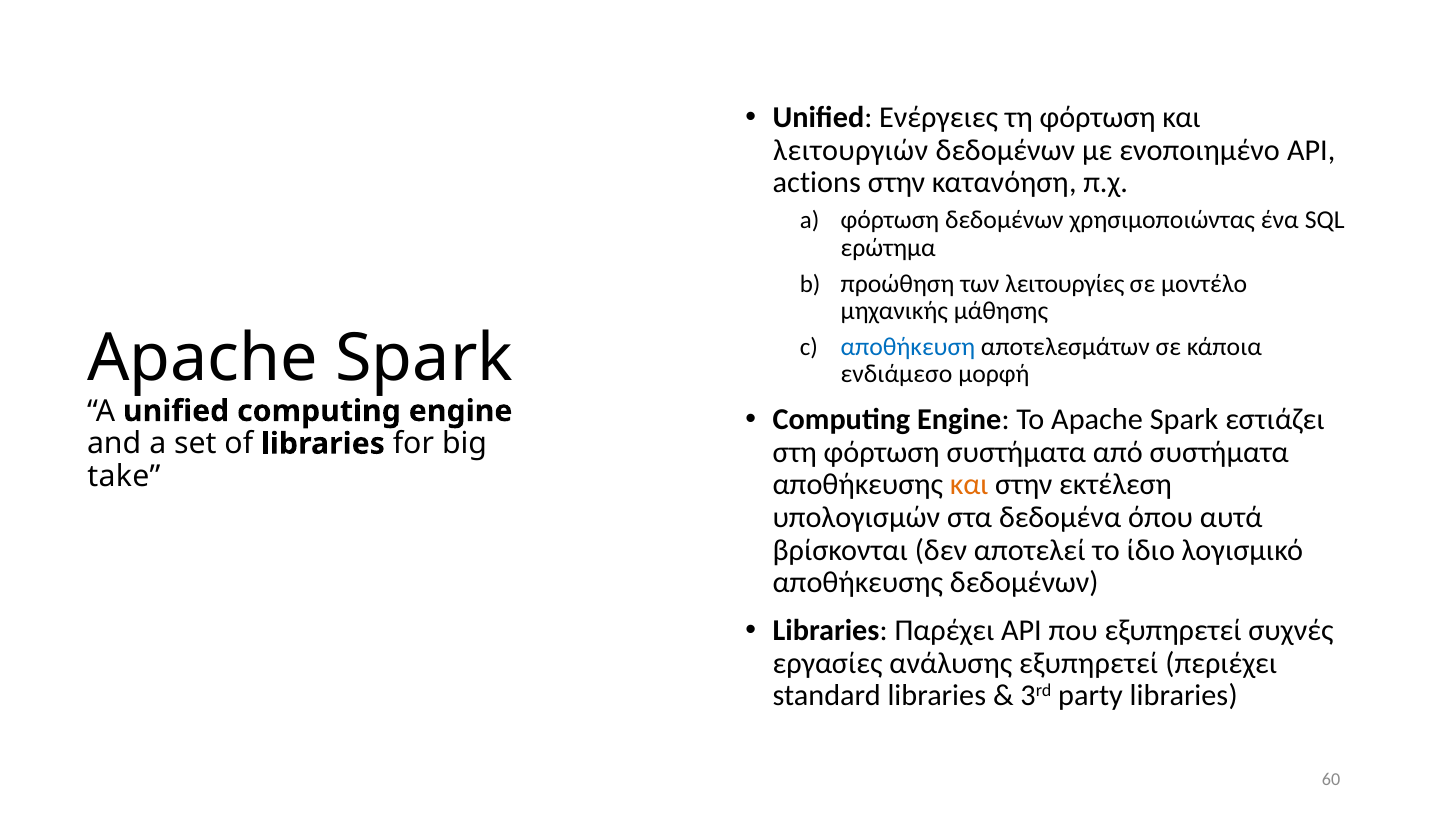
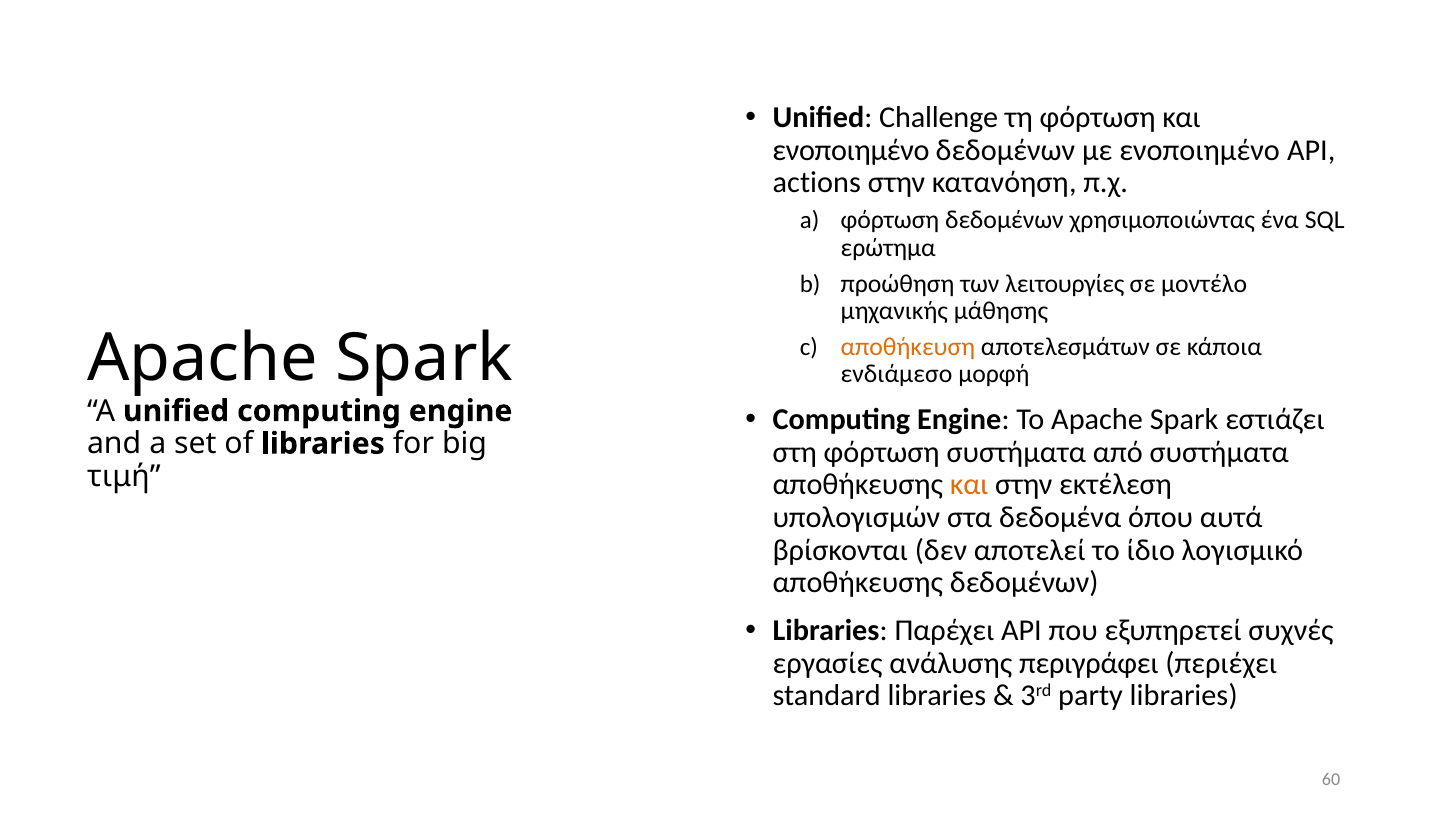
Ενέργειες: Ενέργειες -> Challenge
λειτουργιών at (851, 150): λειτουργιών -> ενοποιημένο
αποθήκευση colour: blue -> orange
take: take -> τιμή
ανάλυσης εξυπηρετεί: εξυπηρετεί -> περιγράφει
